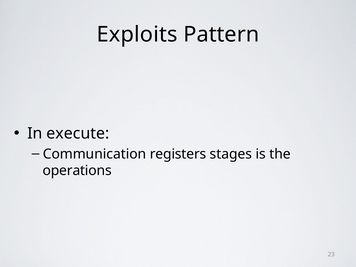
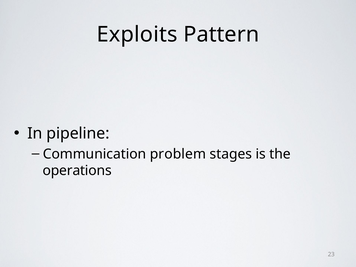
execute: execute -> pipeline
registers: registers -> problem
